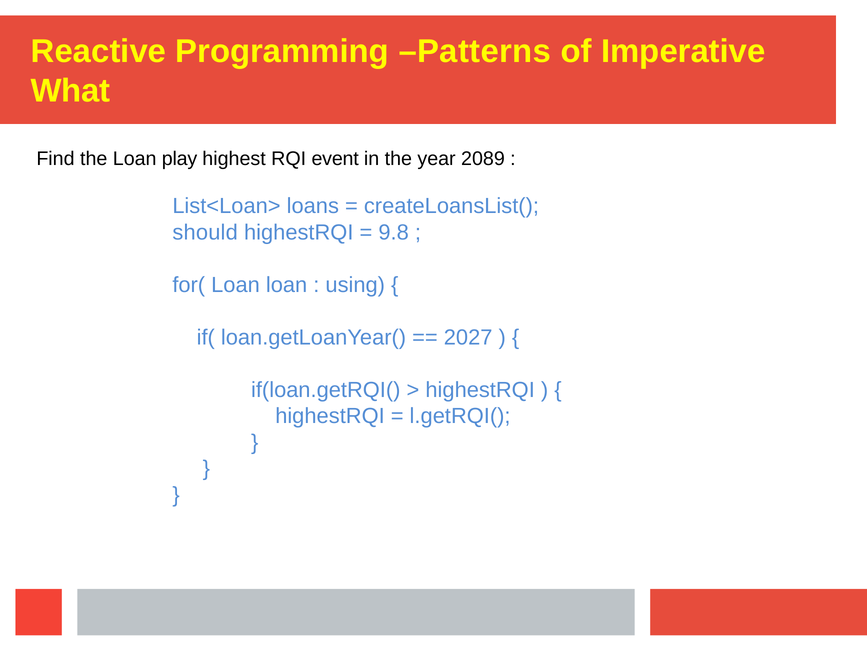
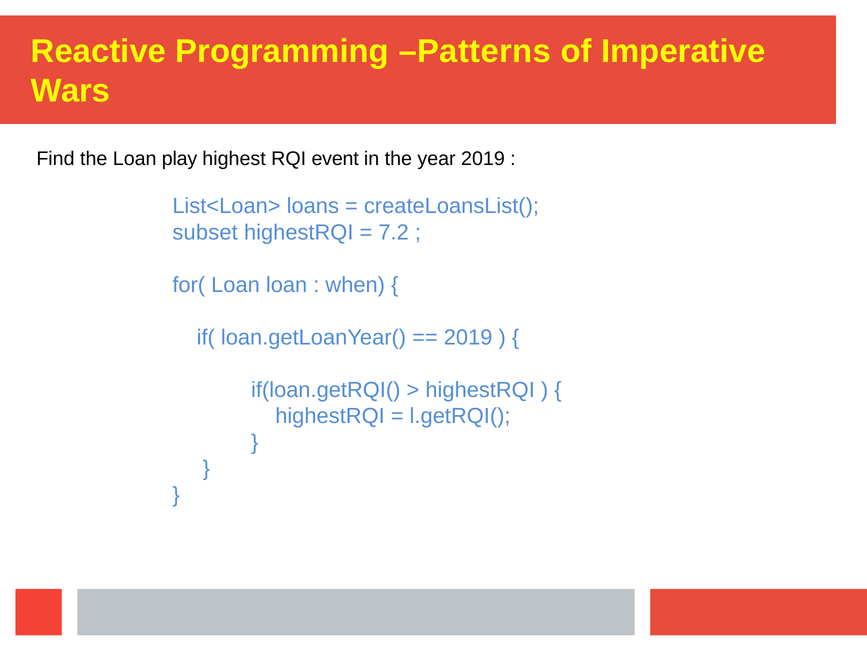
What: What -> Wars
year 2089: 2089 -> 2019
should: should -> subset
9.8: 9.8 -> 7.2
using: using -> when
2027 at (468, 337): 2027 -> 2019
